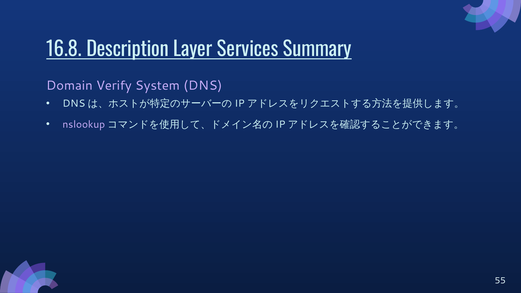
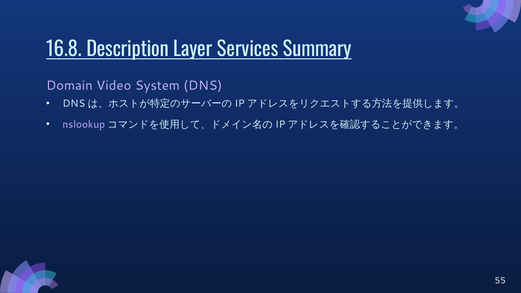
Verify: Verify -> Video
